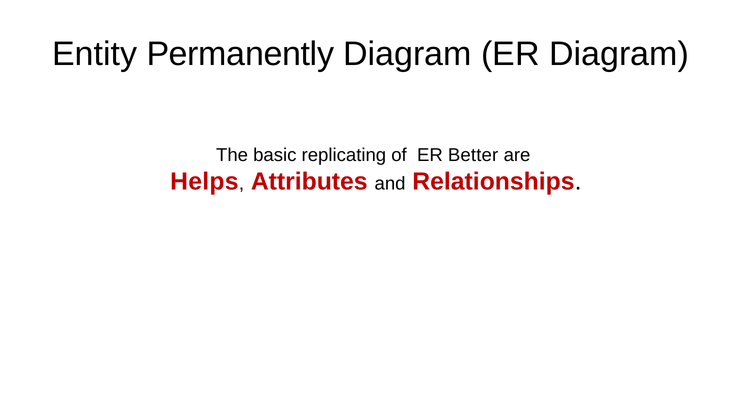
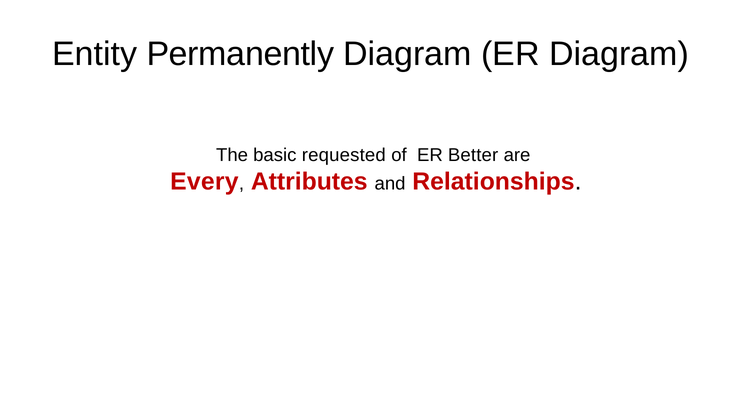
replicating: replicating -> requested
Helps: Helps -> Every
